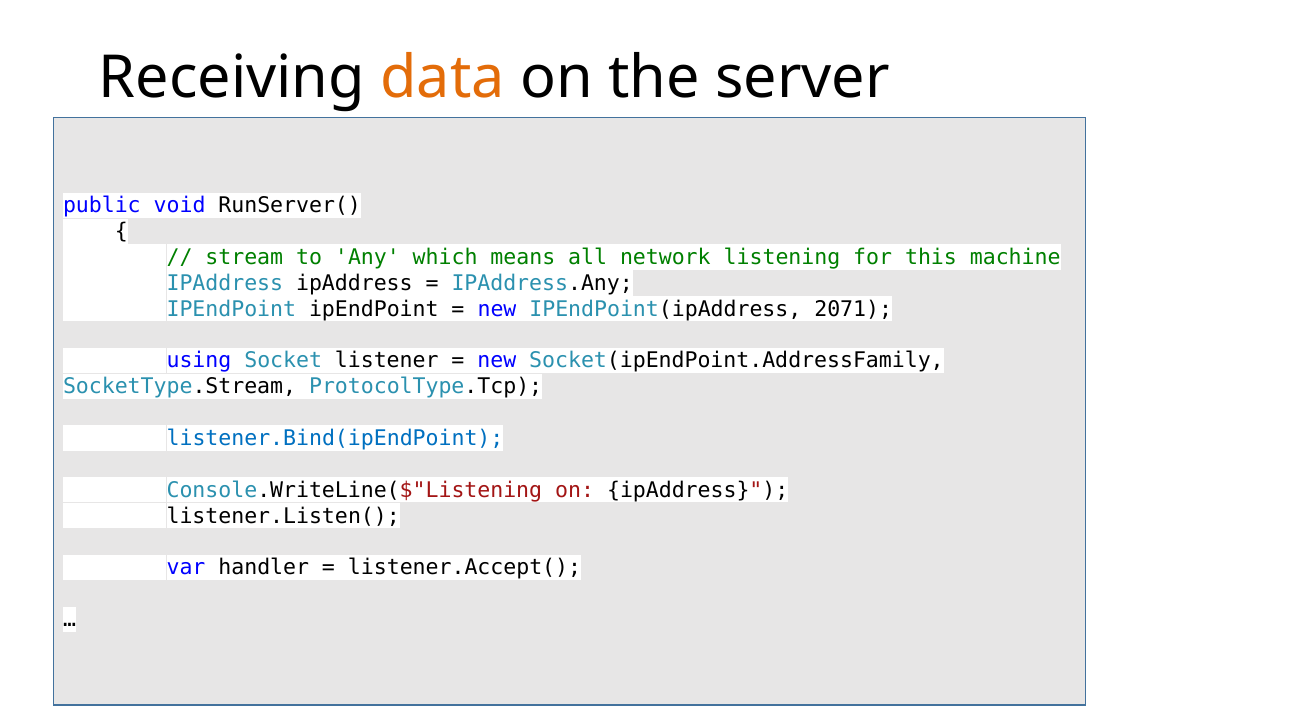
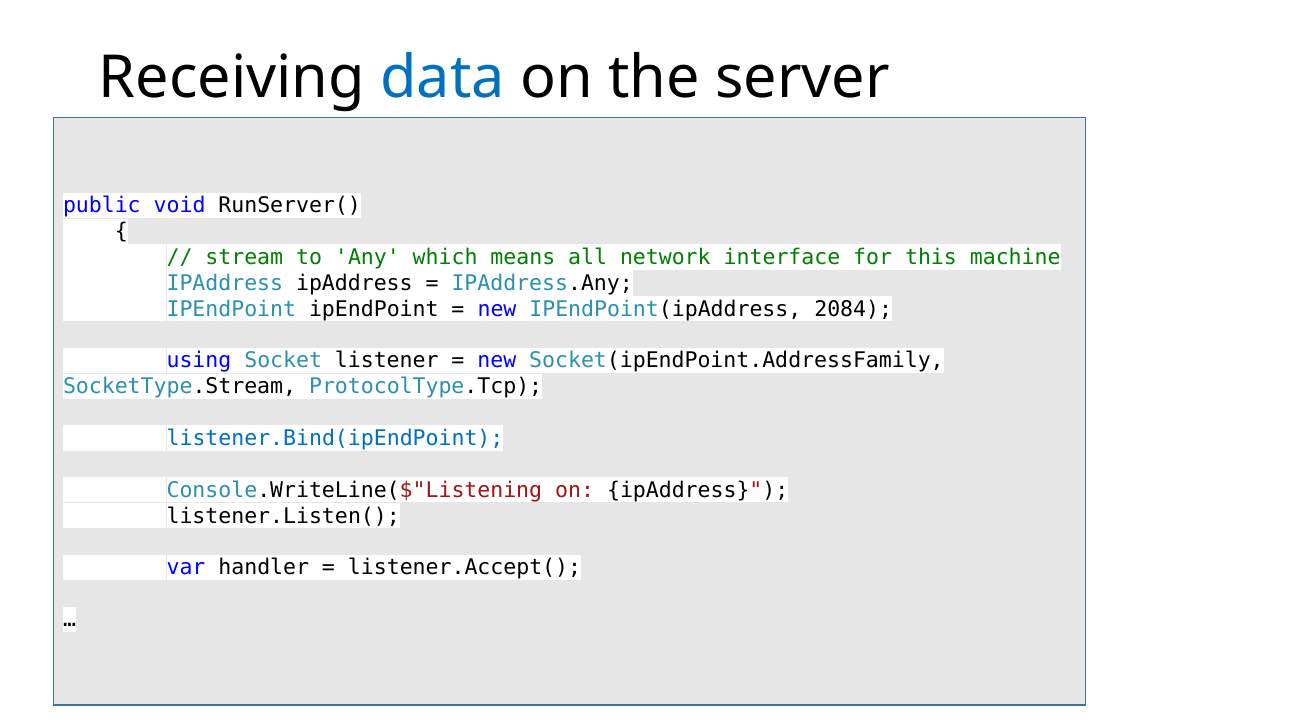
data colour: orange -> blue
listening: listening -> interface
2071: 2071 -> 2084
